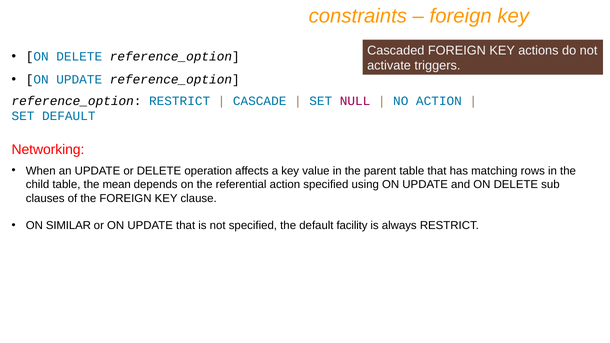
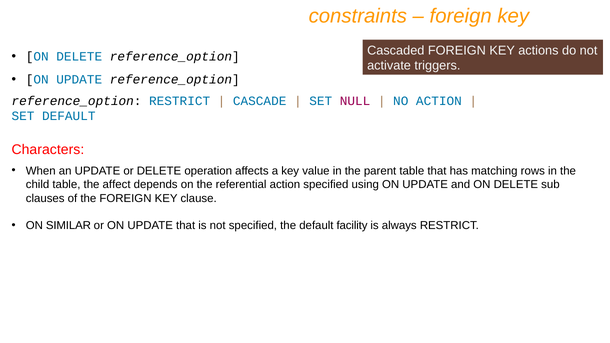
Networking: Networking -> Characters
mean: mean -> affect
